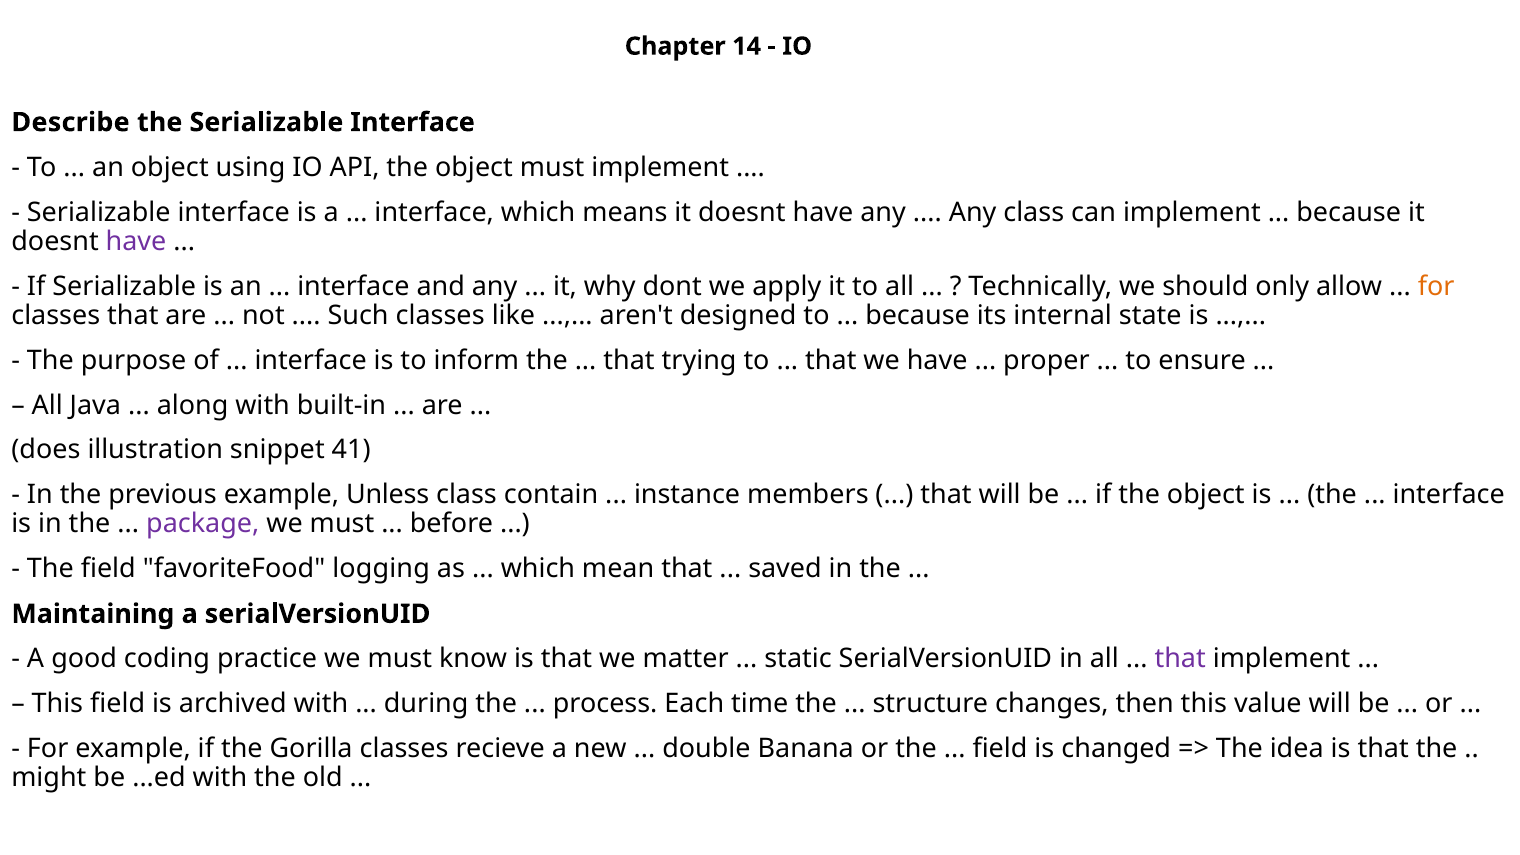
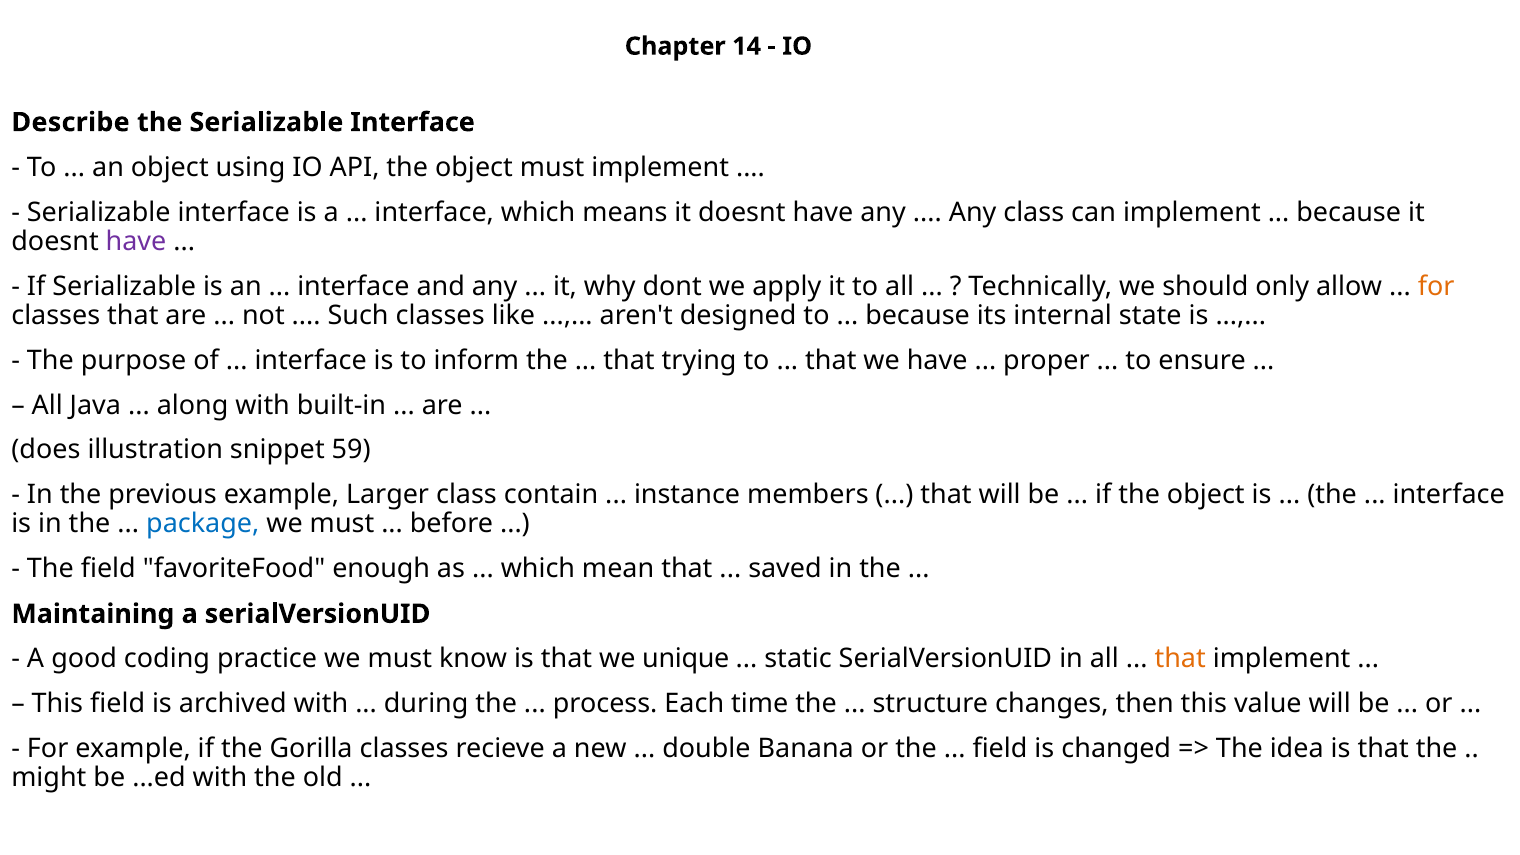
41: 41 -> 59
Unless: Unless -> Larger
package colour: purple -> blue
logging: logging -> enough
matter: matter -> unique
that at (1180, 659) colour: purple -> orange
